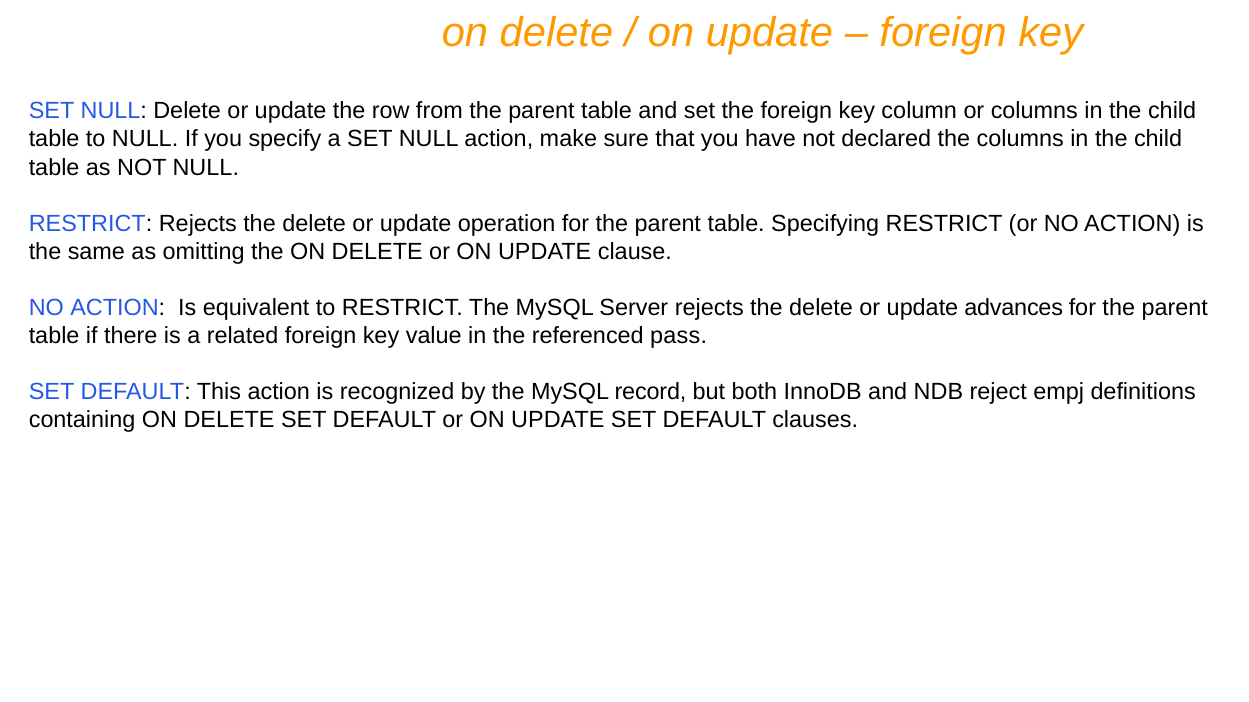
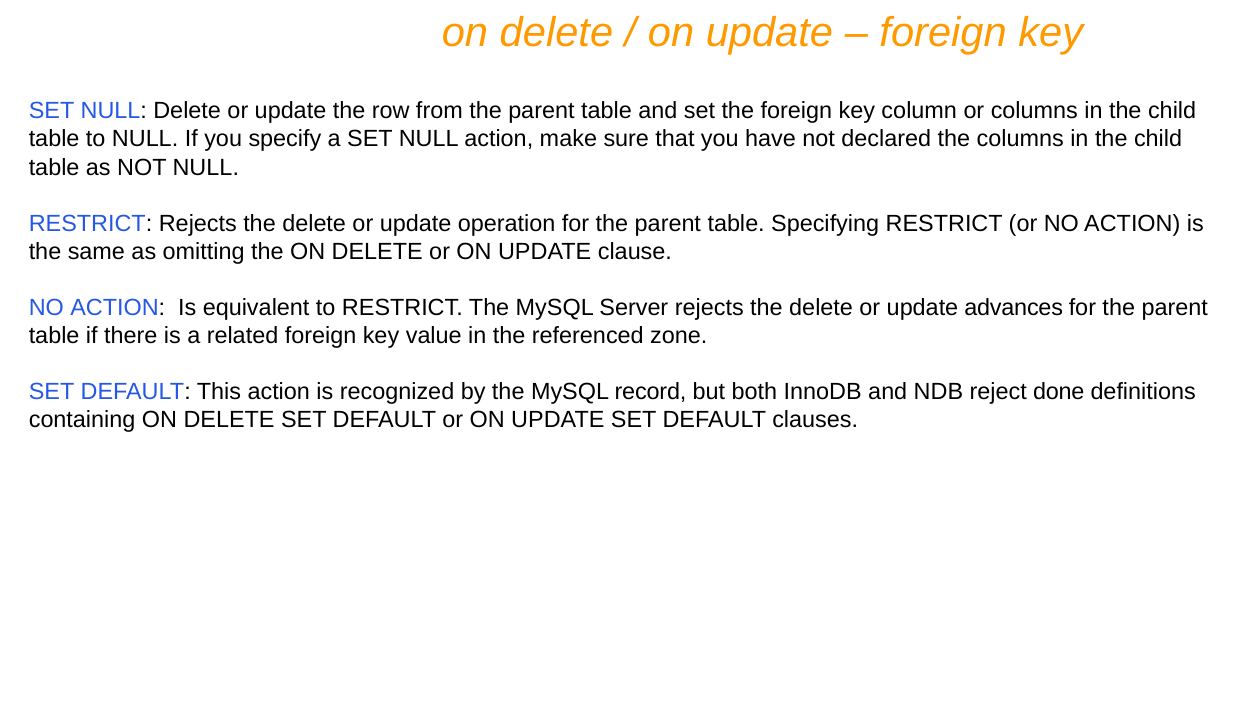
pass: pass -> zone
empj: empj -> done
